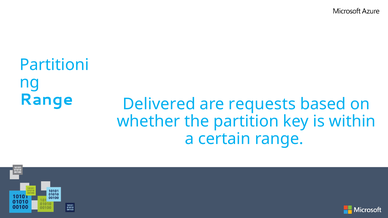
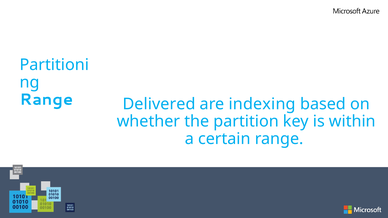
requests: requests -> indexing
